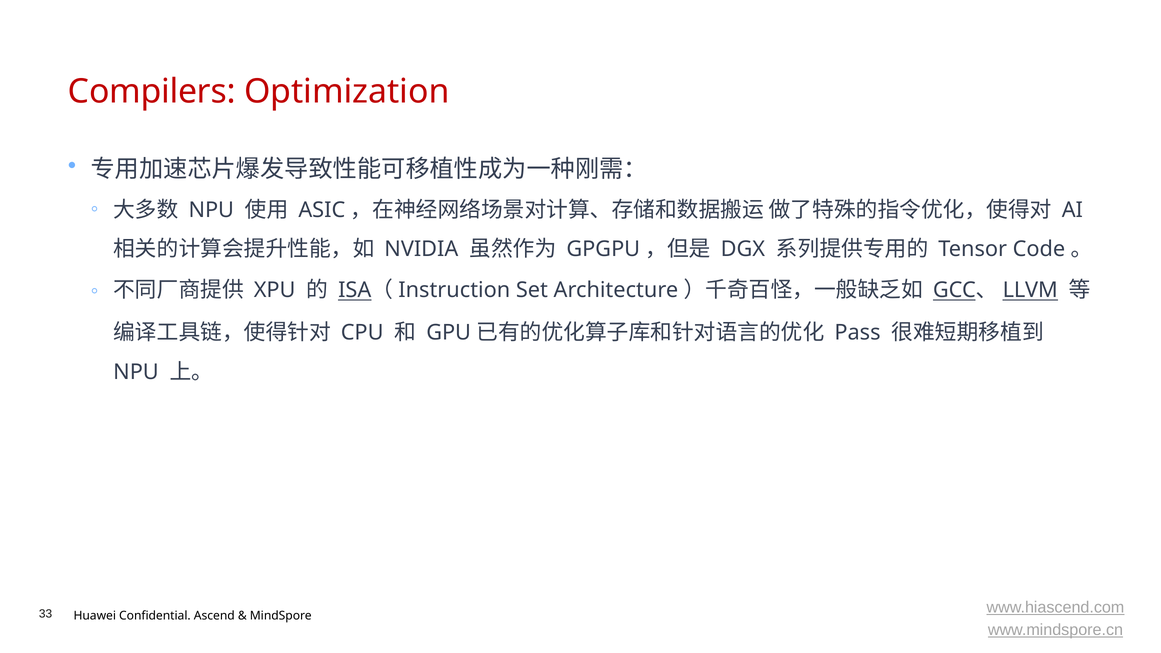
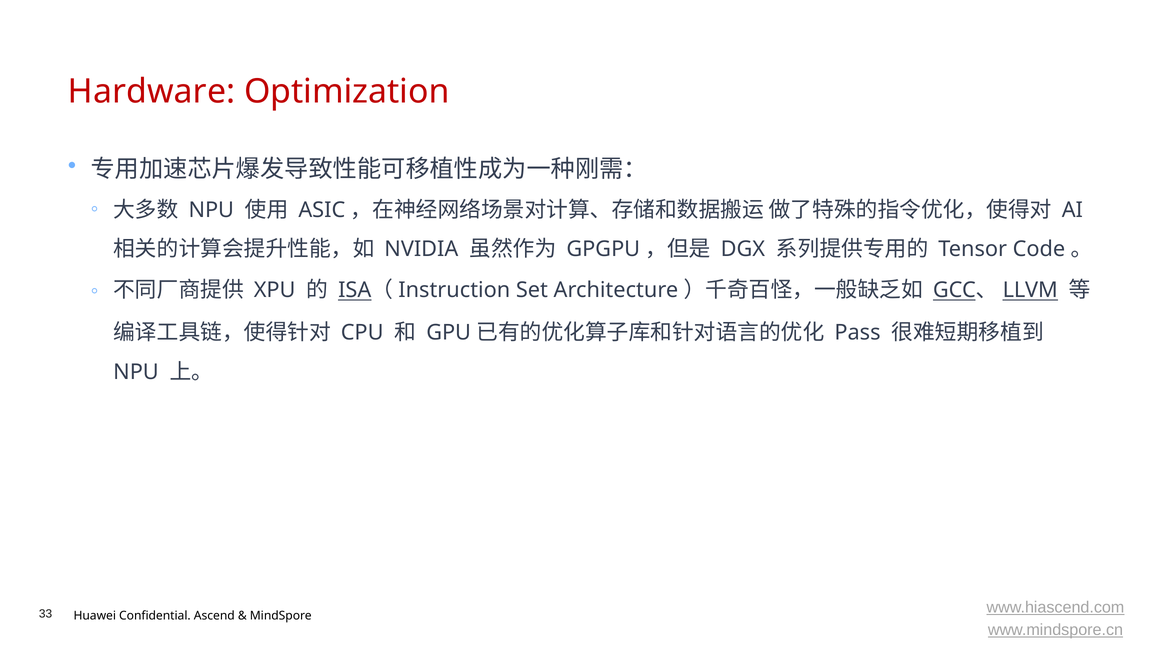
Compilers: Compilers -> Hardware
